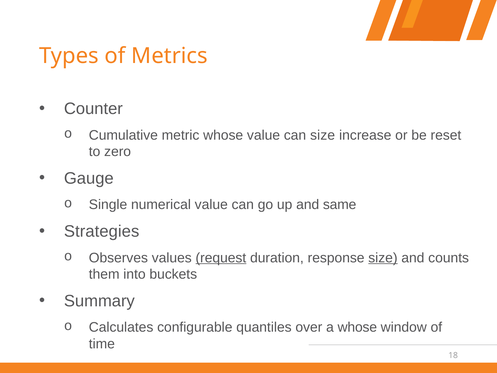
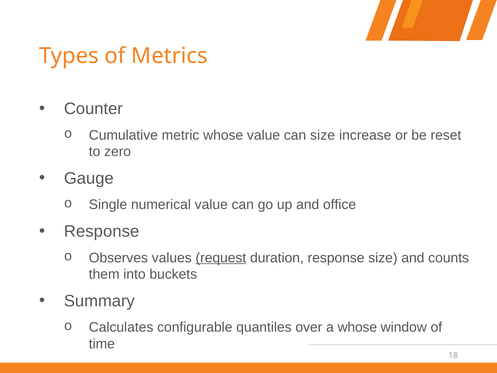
same: same -> office
Strategies at (102, 231): Strategies -> Response
size at (383, 258) underline: present -> none
